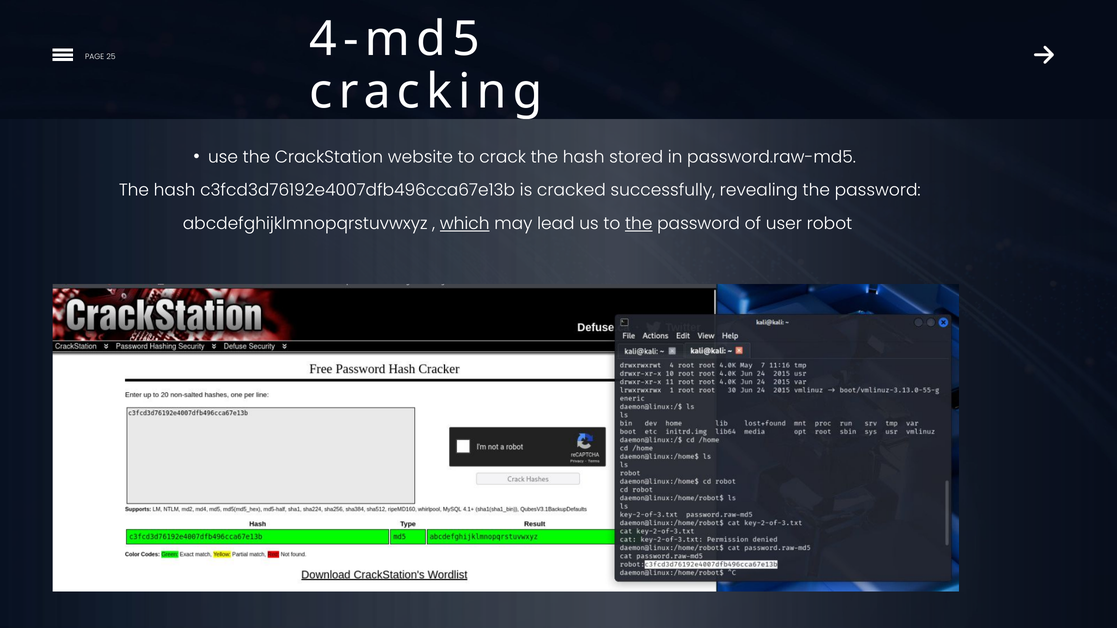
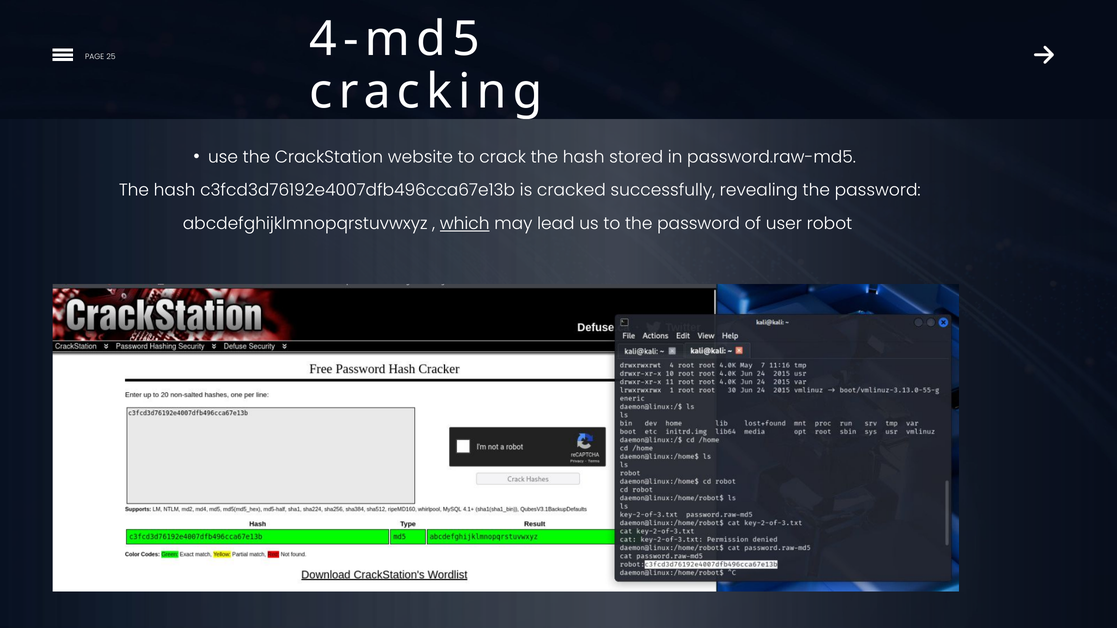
the at (639, 224) underline: present -> none
